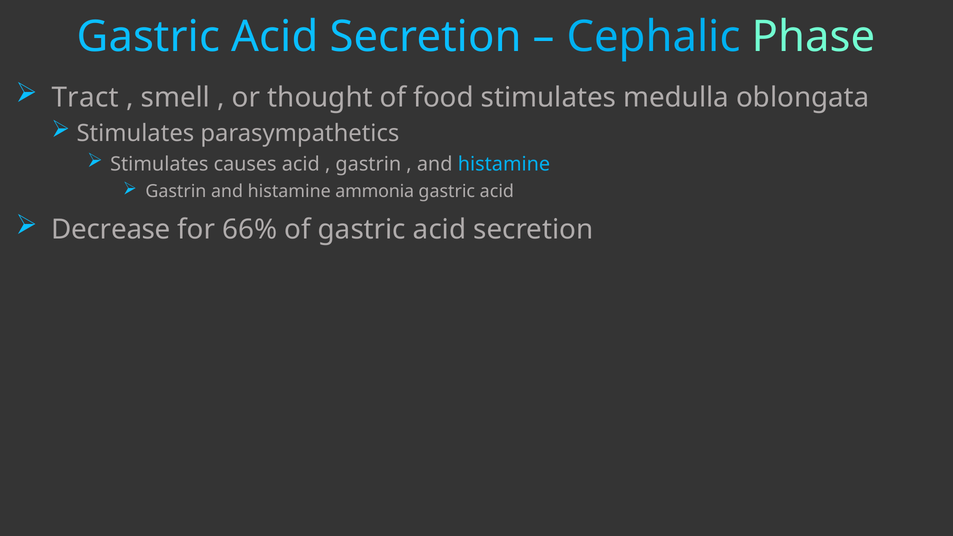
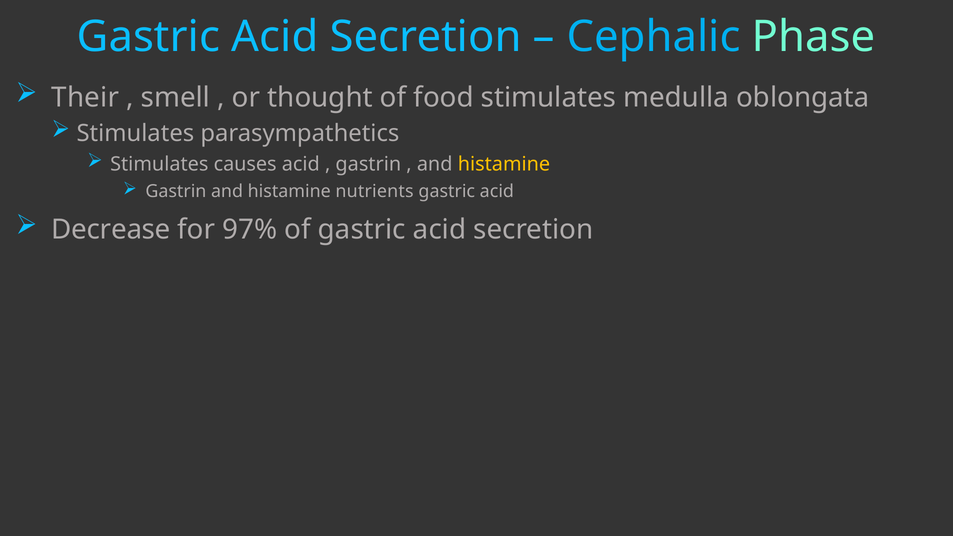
Tract: Tract -> Their
histamine at (504, 164) colour: light blue -> yellow
ammonia: ammonia -> nutrients
66%: 66% -> 97%
